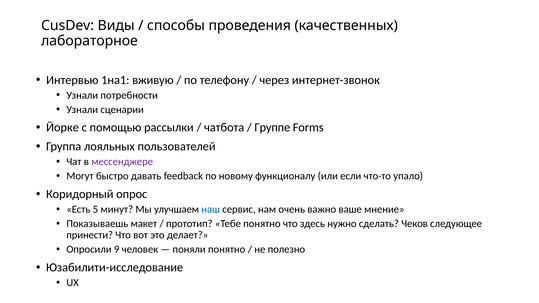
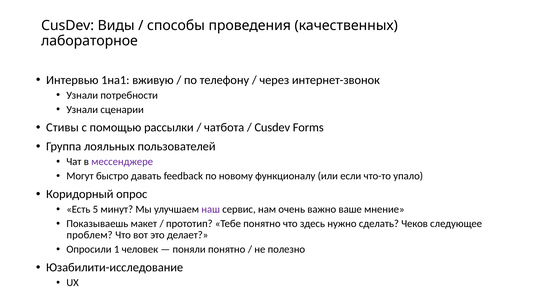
Йорке: Йорке -> Стивы
Группе at (272, 128): Группе -> Cusdev
наш colour: blue -> purple
принести: принести -> проблем
9: 9 -> 1
